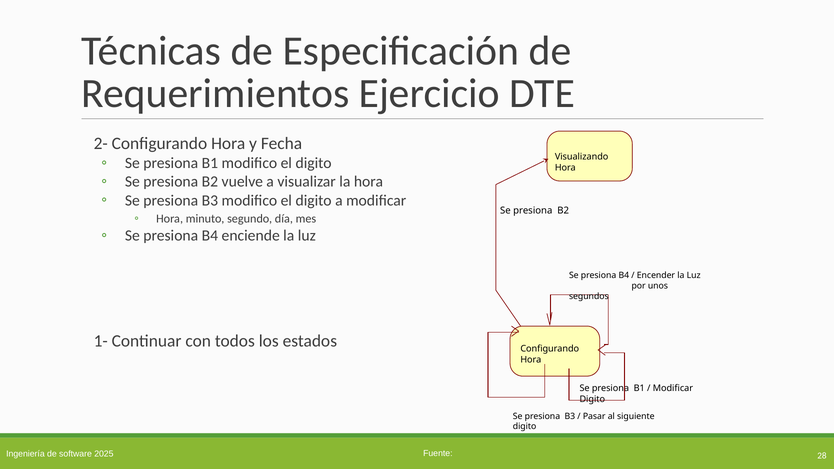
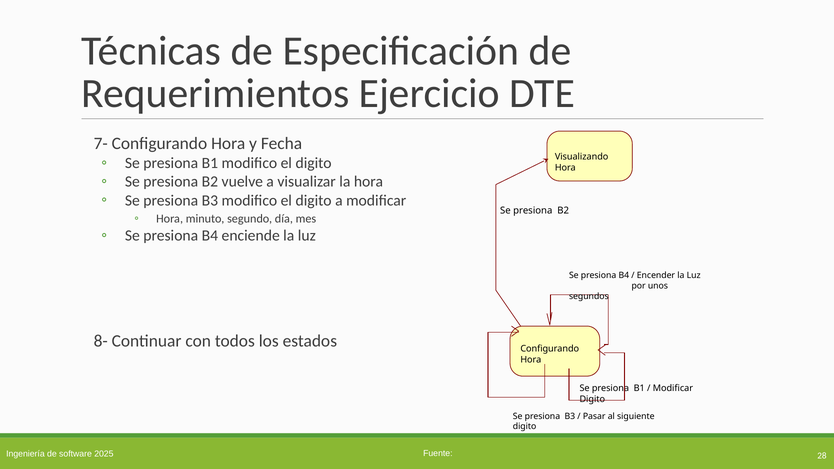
2-: 2- -> 7-
1-: 1- -> 8-
